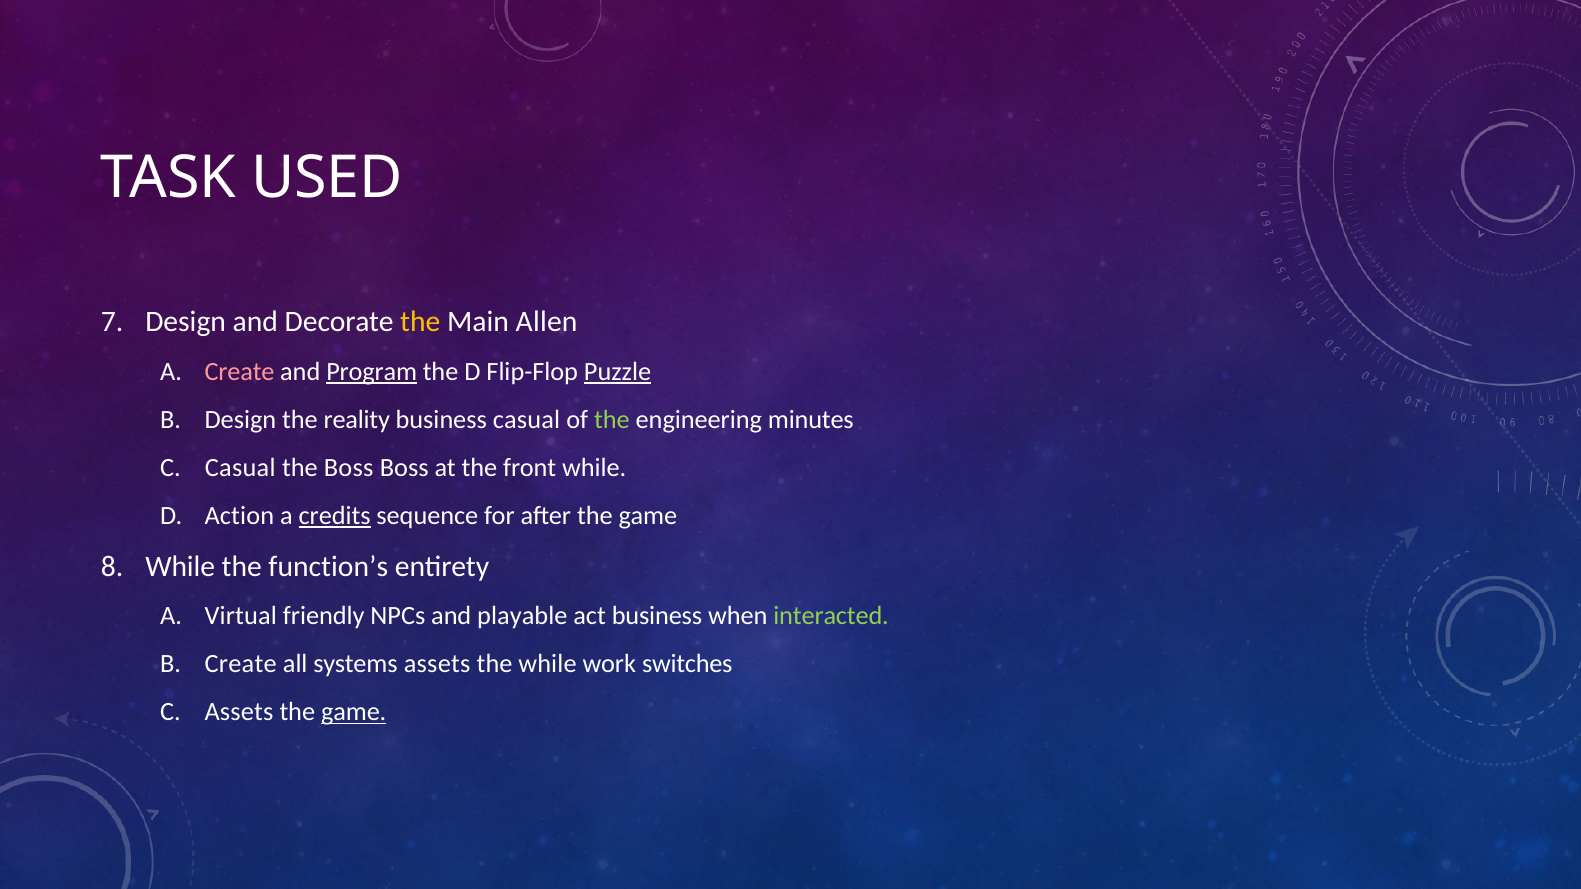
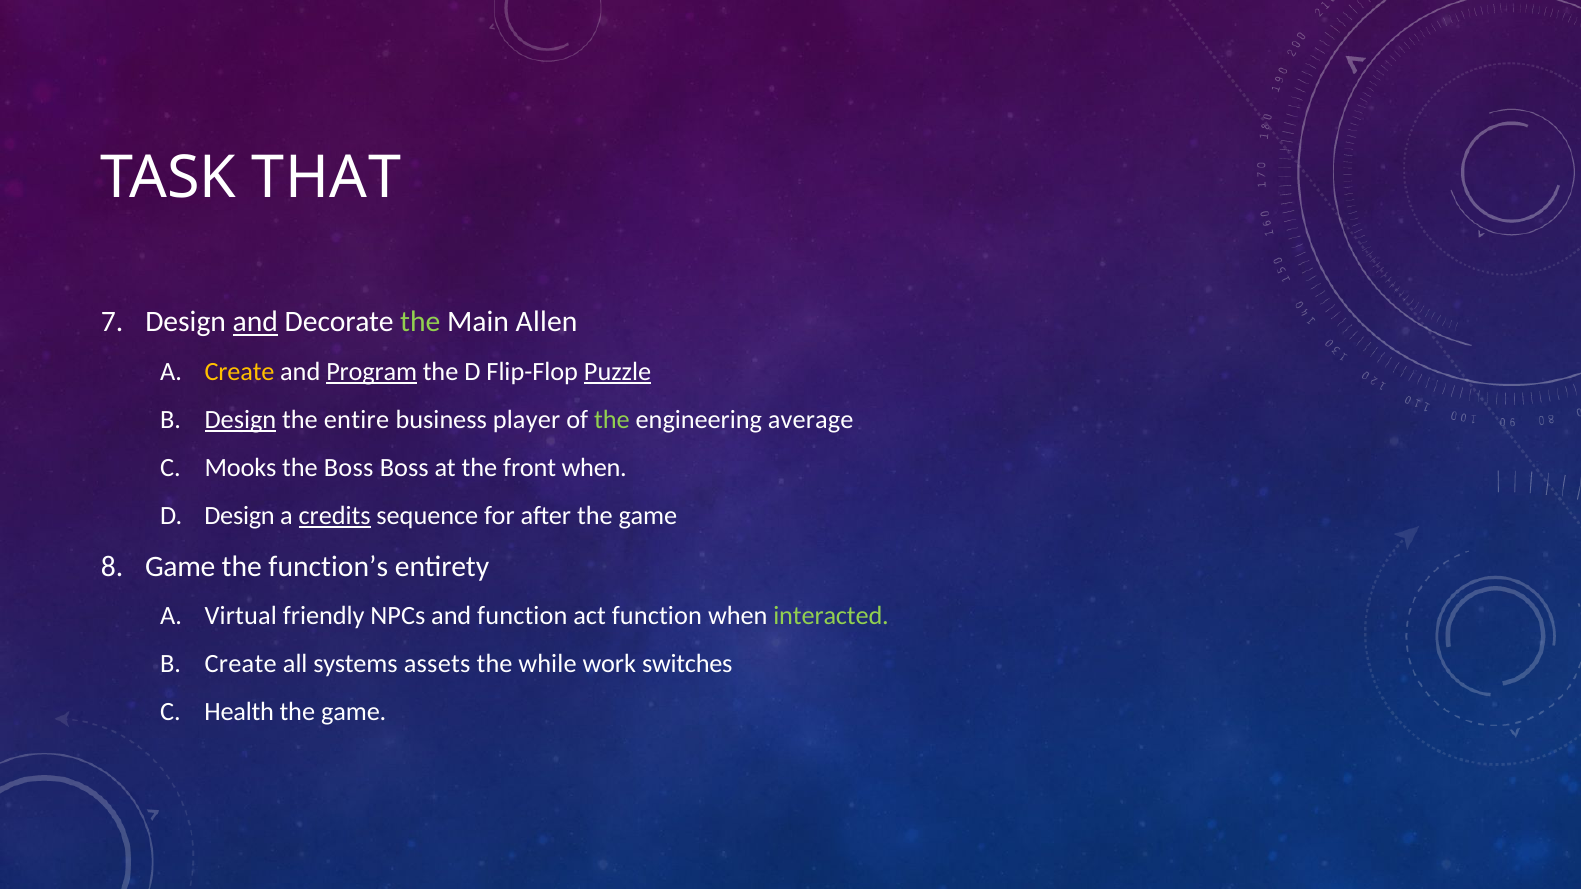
USED: USED -> THAT
and at (255, 322) underline: none -> present
the at (420, 322) colour: yellow -> light green
Create at (240, 372) colour: pink -> yellow
Design at (240, 420) underline: none -> present
reality: reality -> entire
business casual: casual -> player
minutes: minutes -> average
Casual at (240, 468): Casual -> Mooks
front while: while -> when
D Action: Action -> Design
While at (180, 566): While -> Game
and playable: playable -> function
act business: business -> function
Assets at (239, 712): Assets -> Health
game at (354, 712) underline: present -> none
